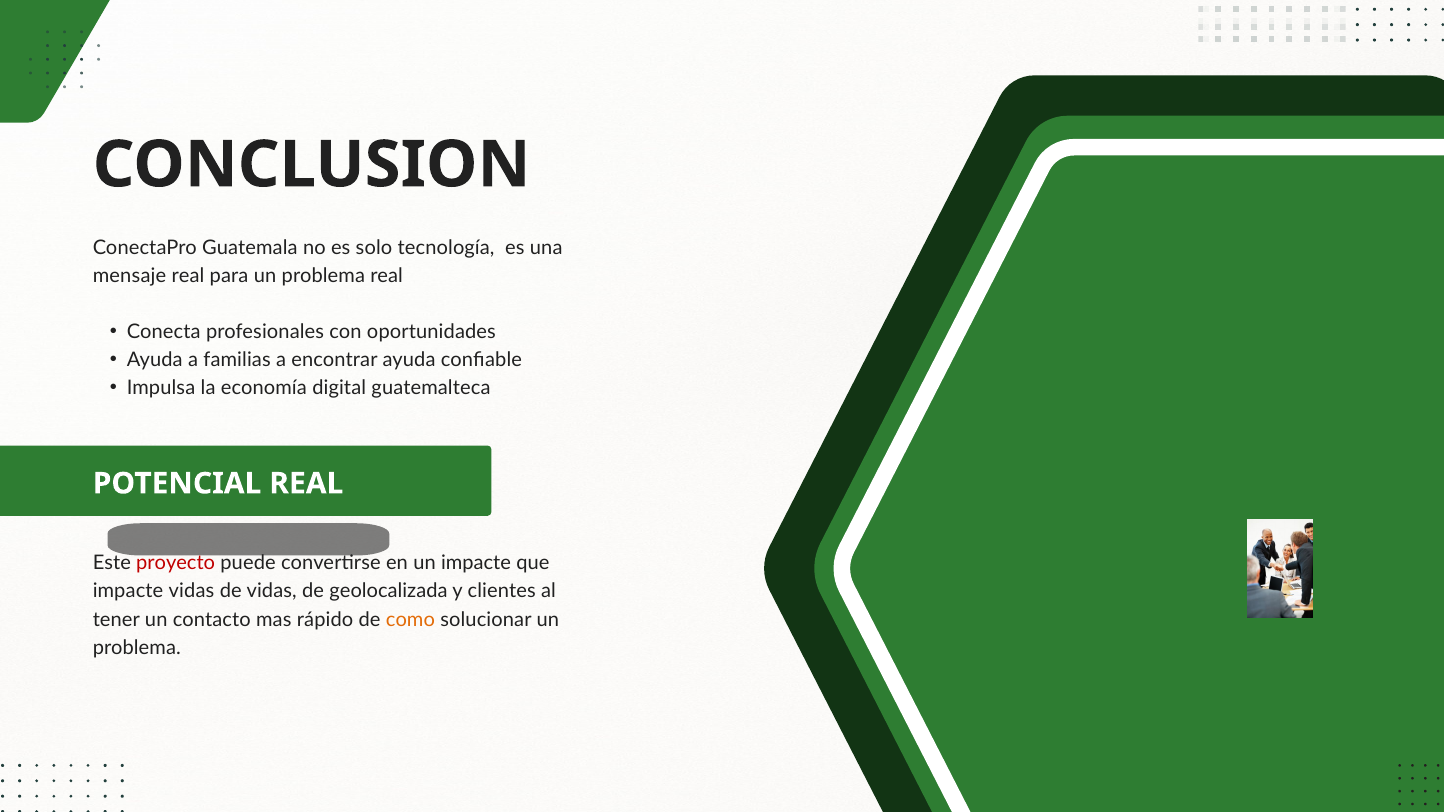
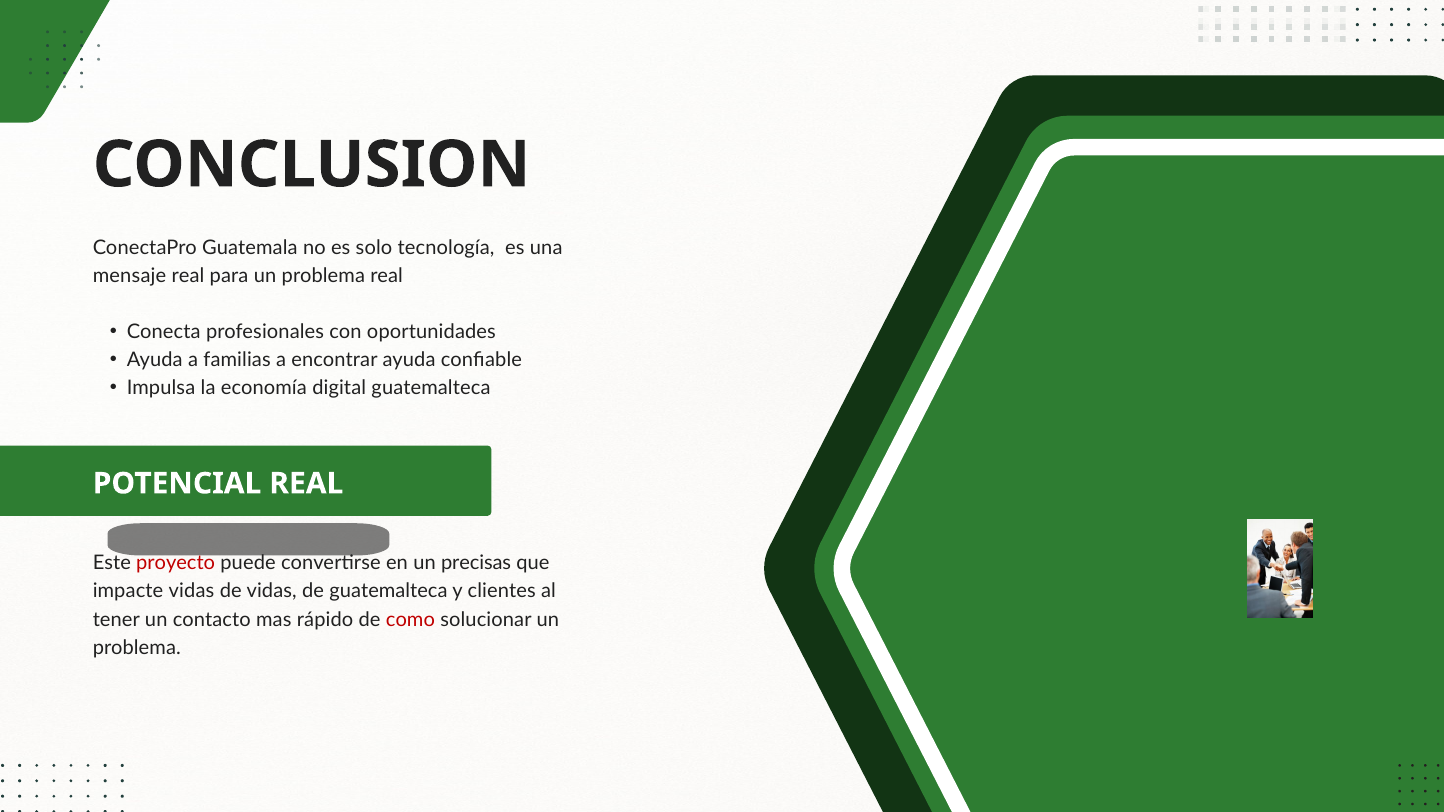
un impacte: impacte -> precisas
de geolocalizada: geolocalizada -> guatemalteca
como colour: orange -> red
